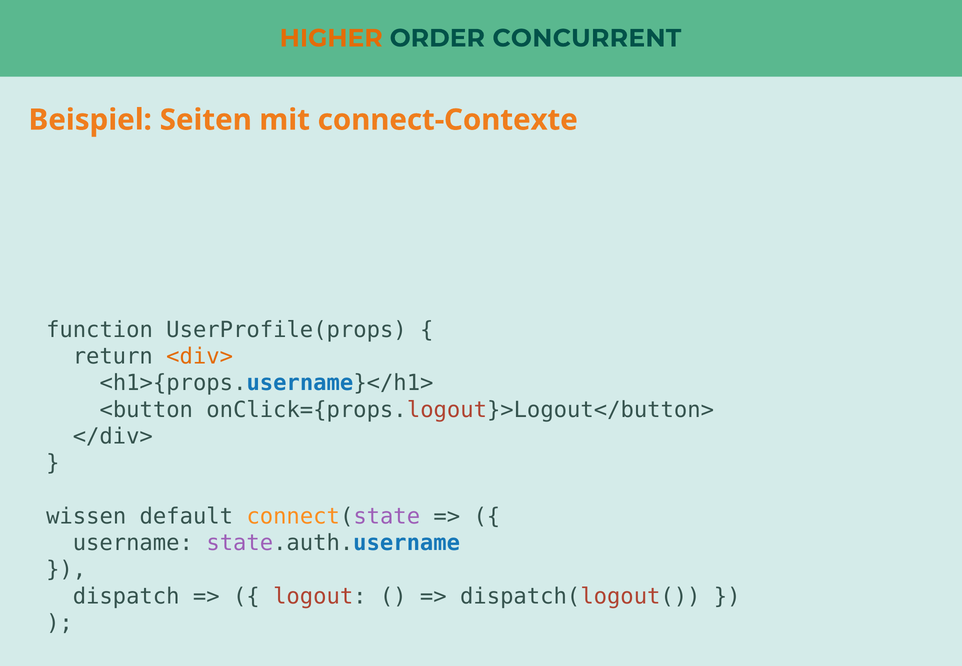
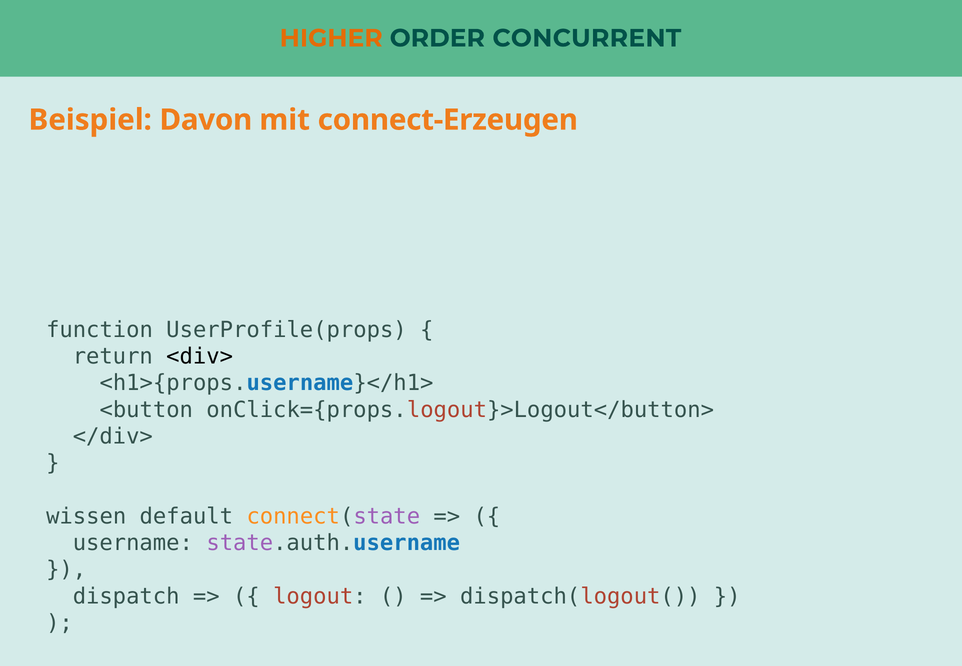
Seiten: Seiten -> Davon
connect-Contexte: connect-Contexte -> connect-Erzeugen
<div> colour: orange -> black
